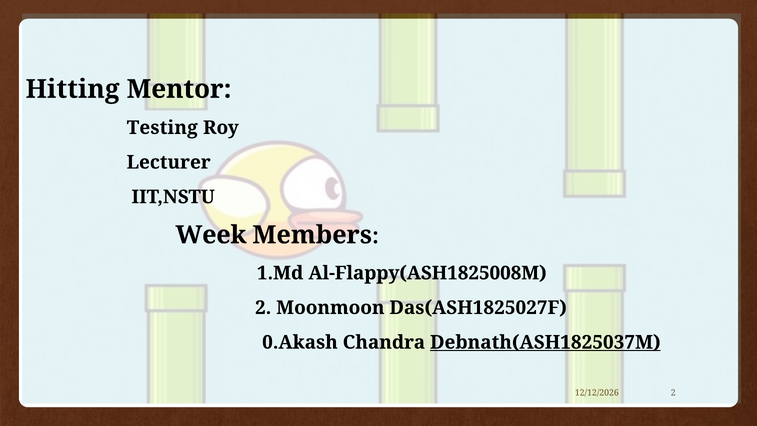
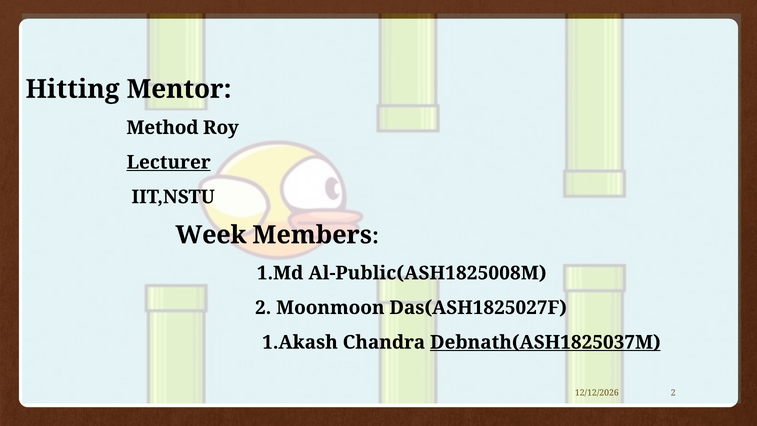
Testing: Testing -> Method
Lecturer underline: none -> present
Al-Flappy(ASH1825008M: Al-Flappy(ASH1825008M -> Al-Public(ASH1825008M
0.Akash: 0.Akash -> 1.Akash
